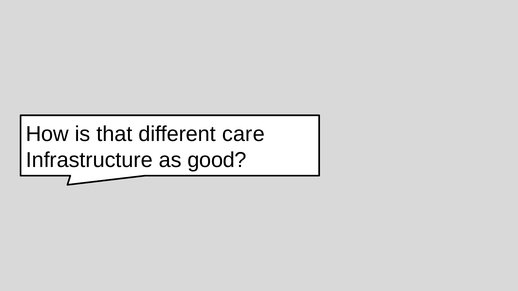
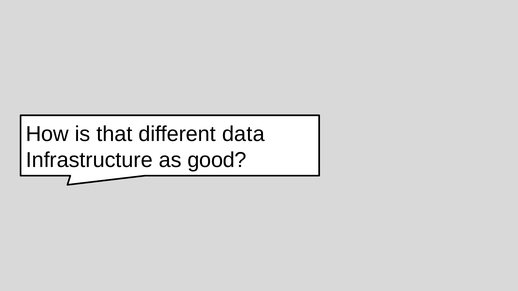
care: care -> data
